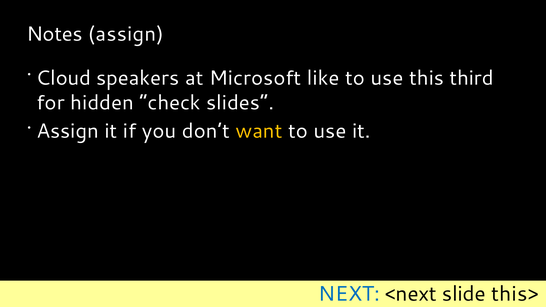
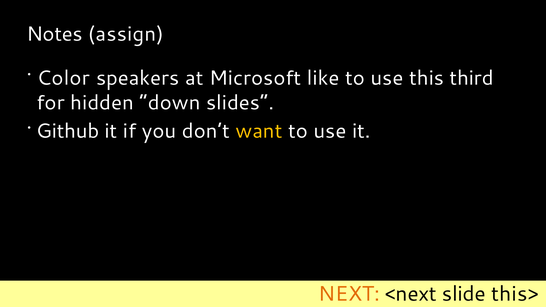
Cloud: Cloud -> Color
check: check -> down
Assign at (68, 131): Assign -> Github
NEXT colour: blue -> orange
